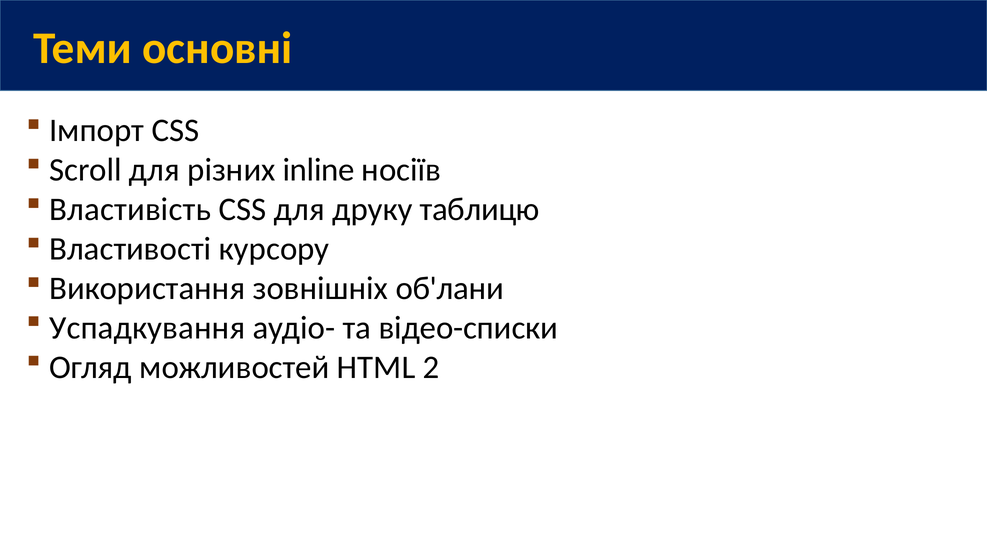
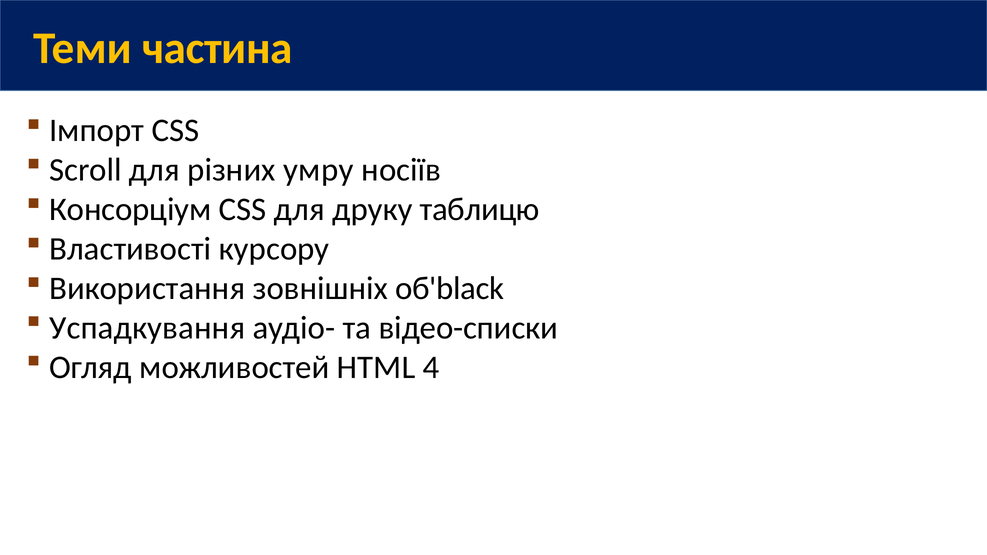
основні: основні -> частина
inline: inline -> умру
Властивість: Властивість -> Консорціум
об'лани: об'лани -> об'black
2: 2 -> 4
